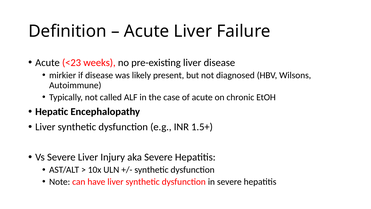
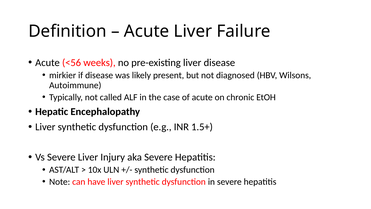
<23: <23 -> <56
